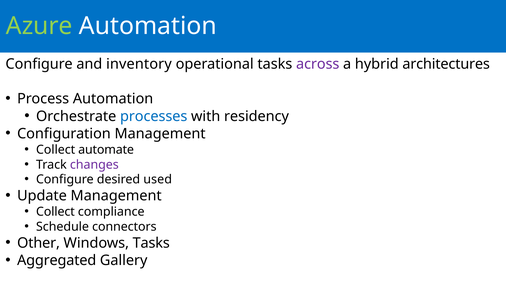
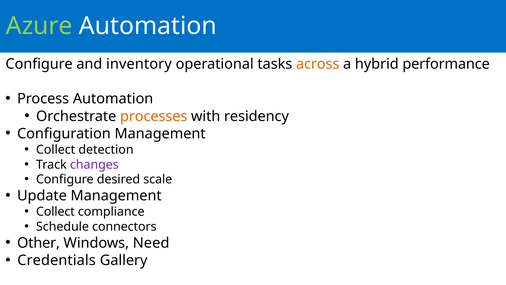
across colour: purple -> orange
architectures: architectures -> performance
processes colour: blue -> orange
automate: automate -> detection
used: used -> scale
Windows Tasks: Tasks -> Need
Aggregated: Aggregated -> Credentials
